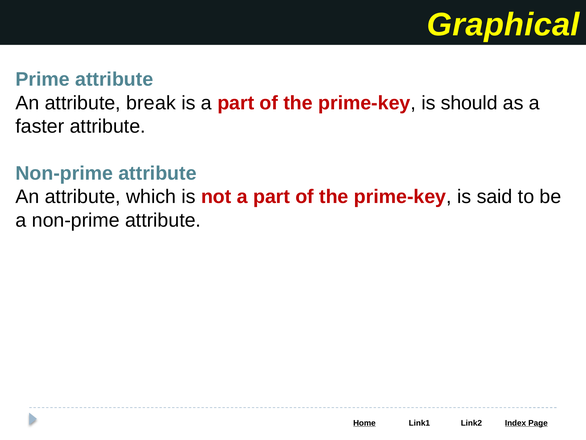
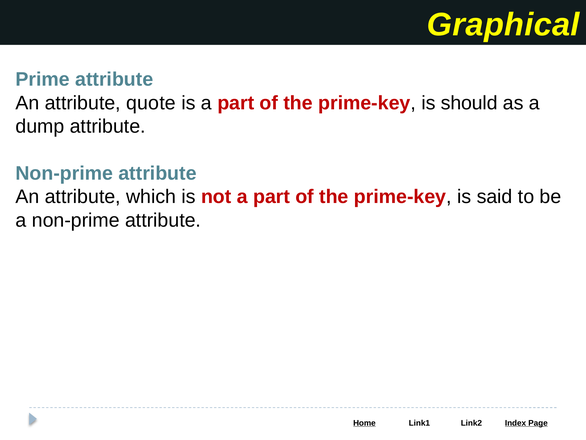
break: break -> quote
faster: faster -> dump
